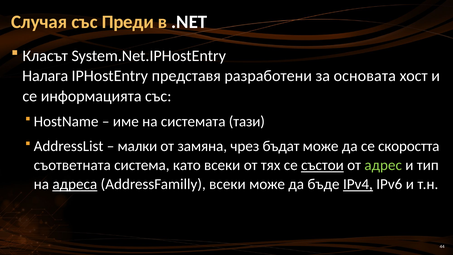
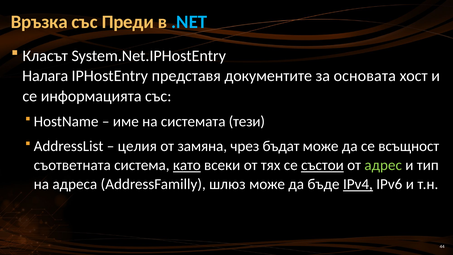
Случая: Случая -> Връзка
.NET colour: white -> light blue
разработени: разработени -> документите
тази: тази -> тези
малки: малки -> целия
скоростта: скоростта -> всъщност
като underline: none -> present
адреса underline: present -> none
AddressFamilly всеки: всеки -> шлюз
